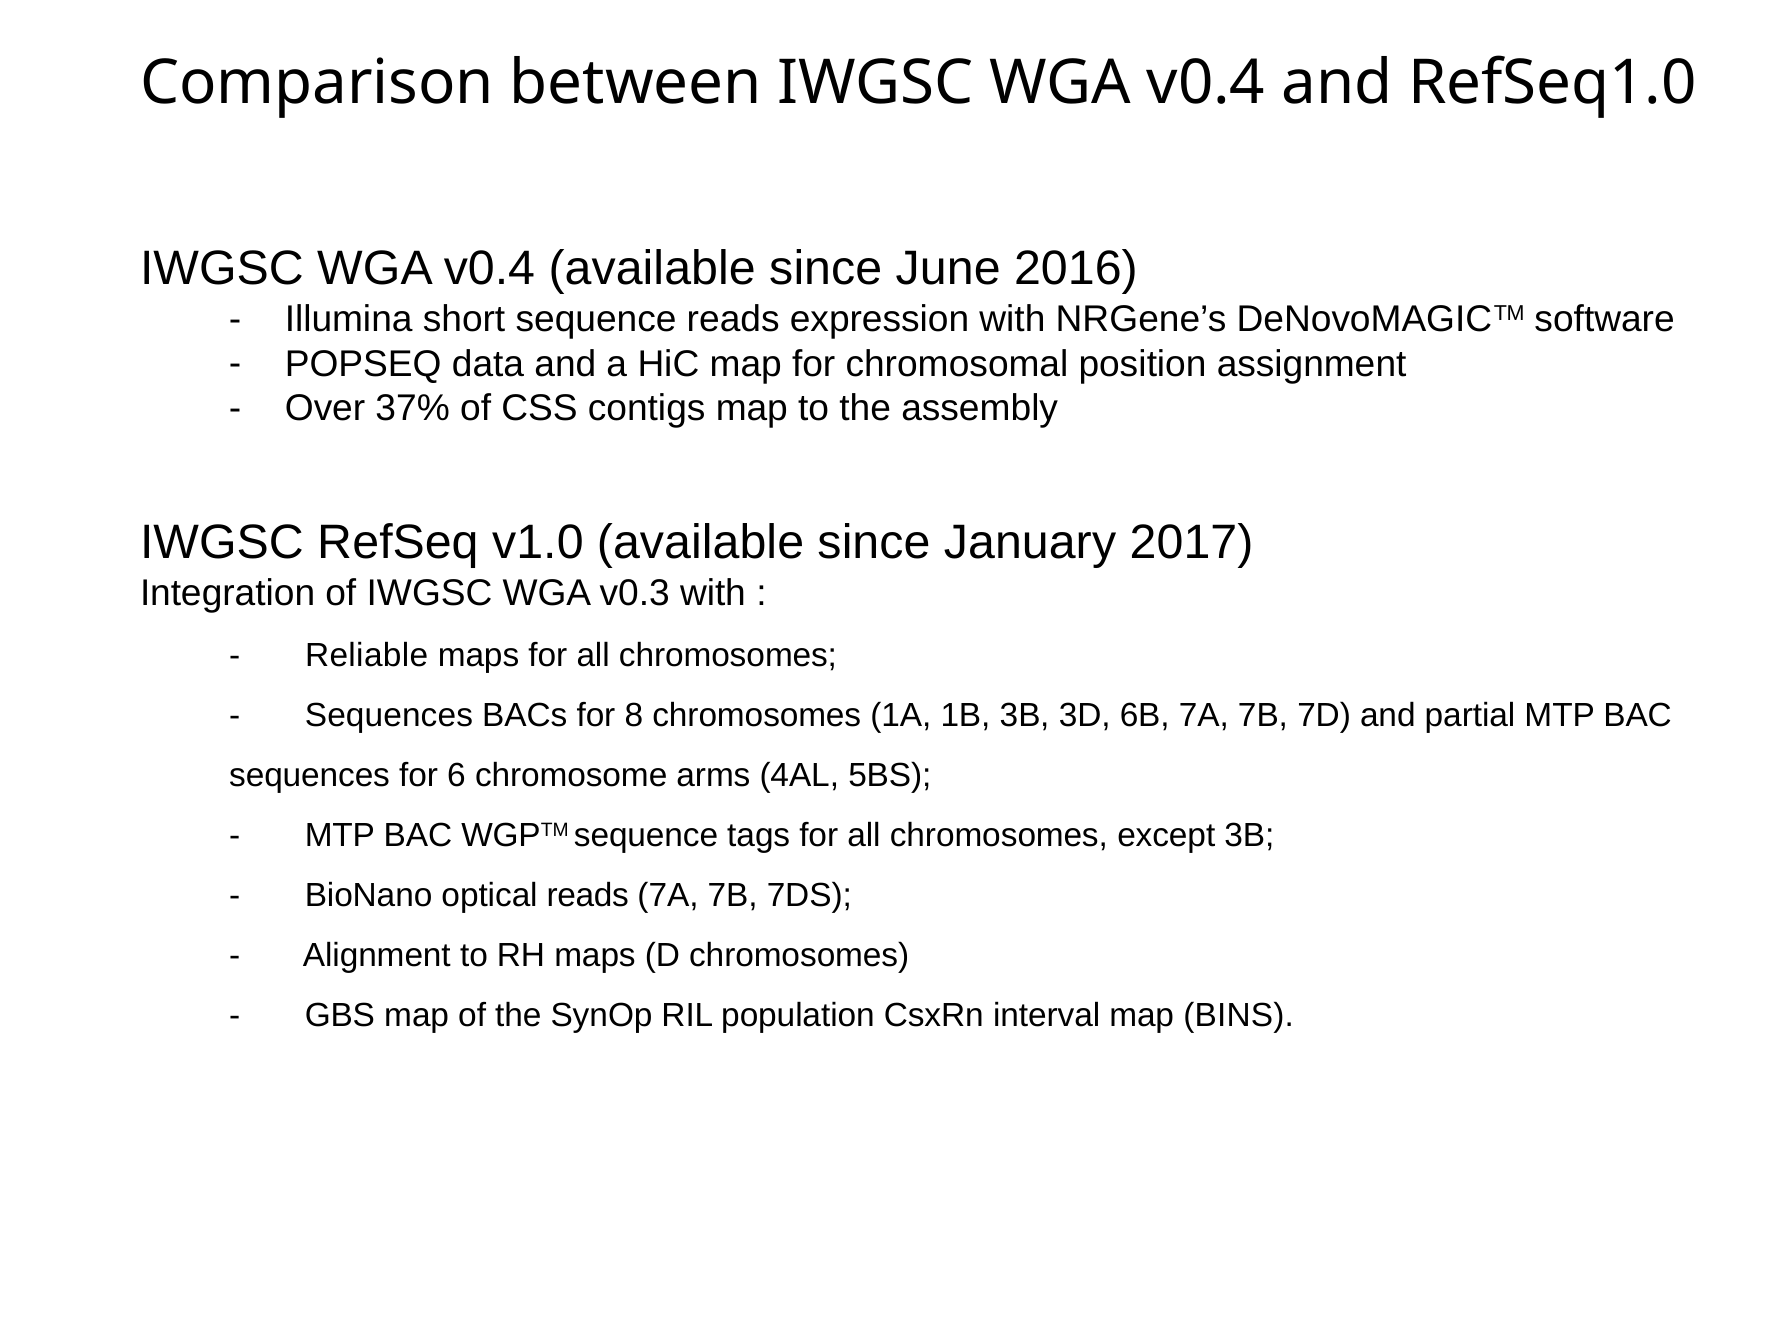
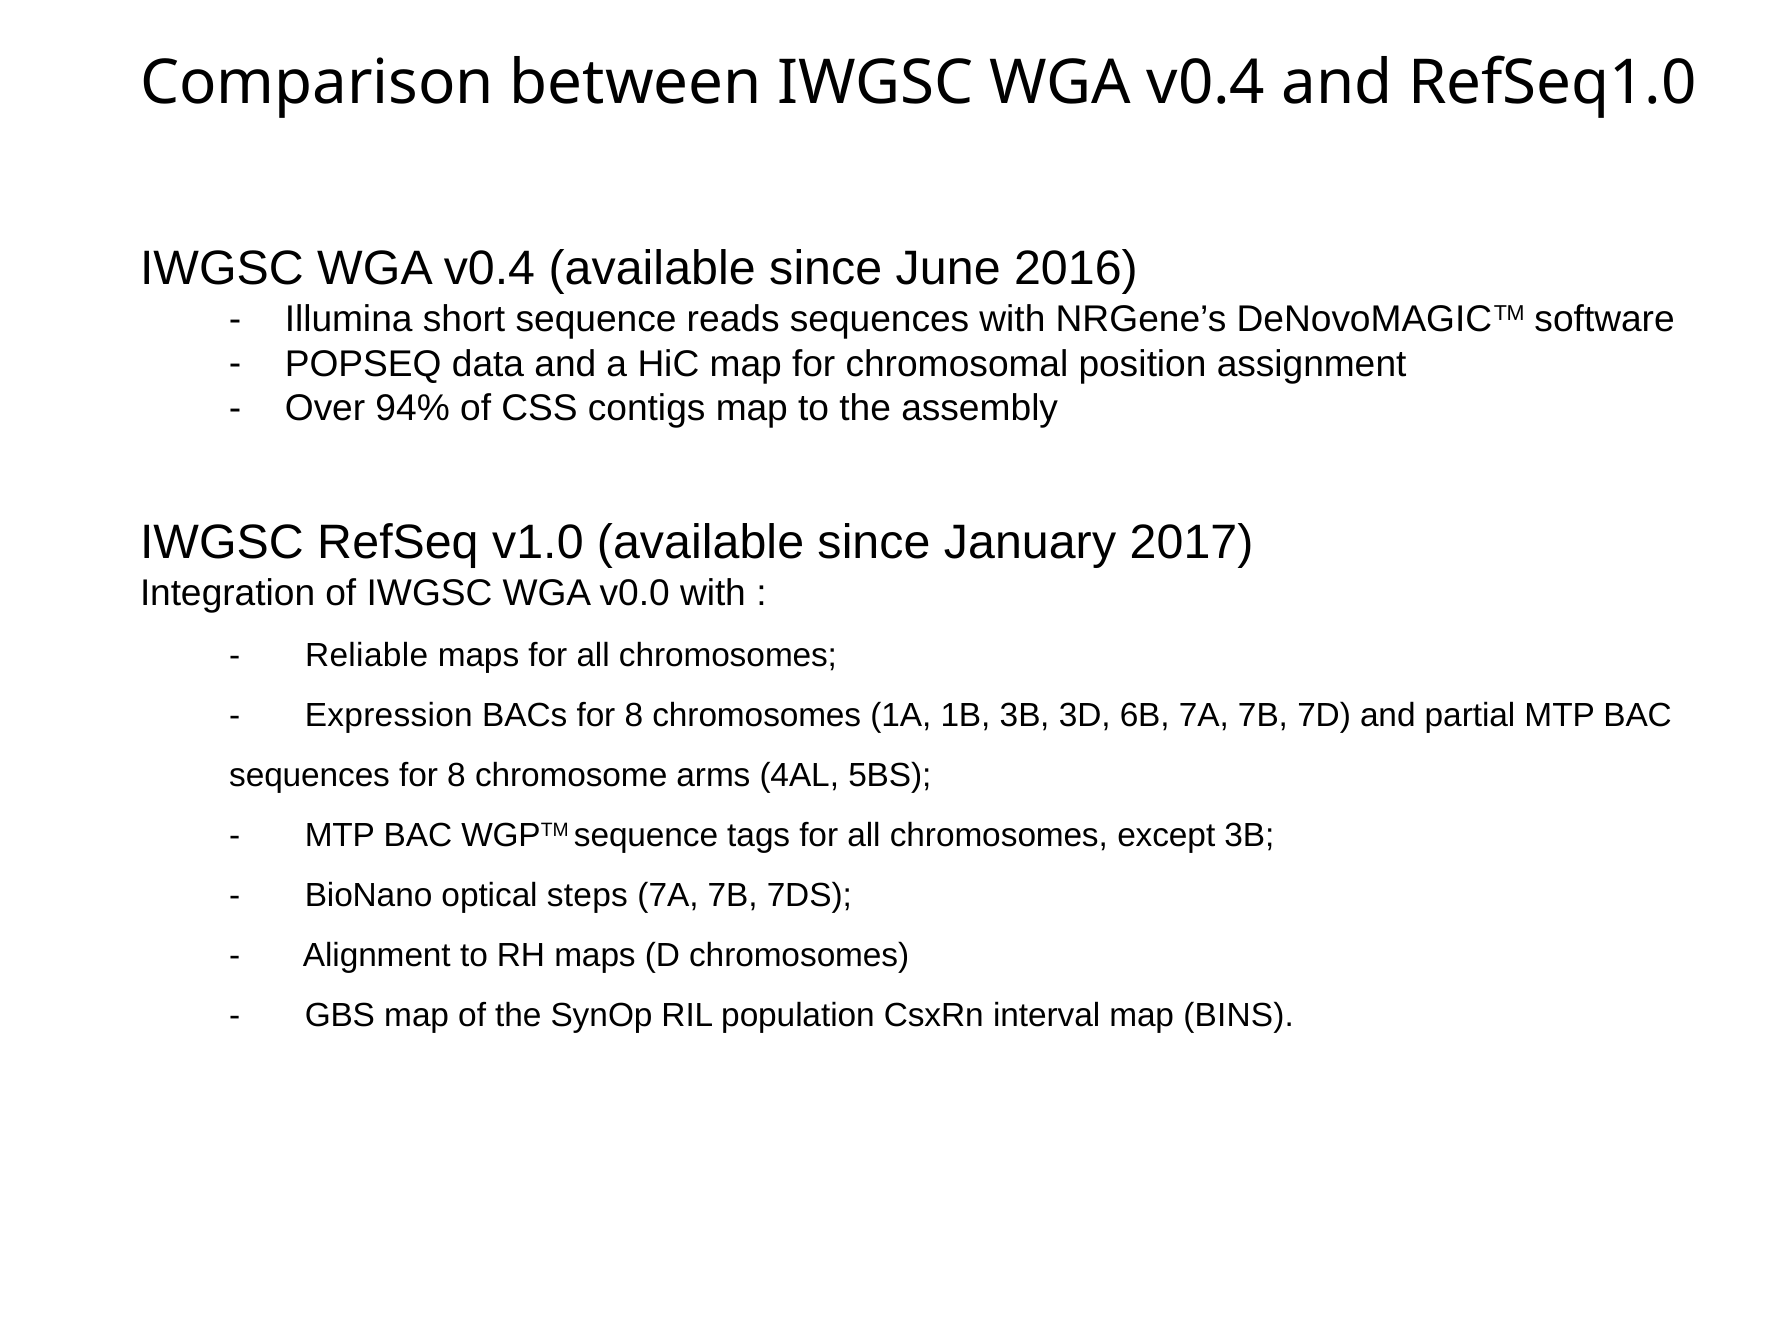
reads expression: expression -> sequences
37%: 37% -> 94%
v0.3: v0.3 -> v0.0
Sequences at (389, 715): Sequences -> Expression
sequences for 6: 6 -> 8
optical reads: reads -> steps
